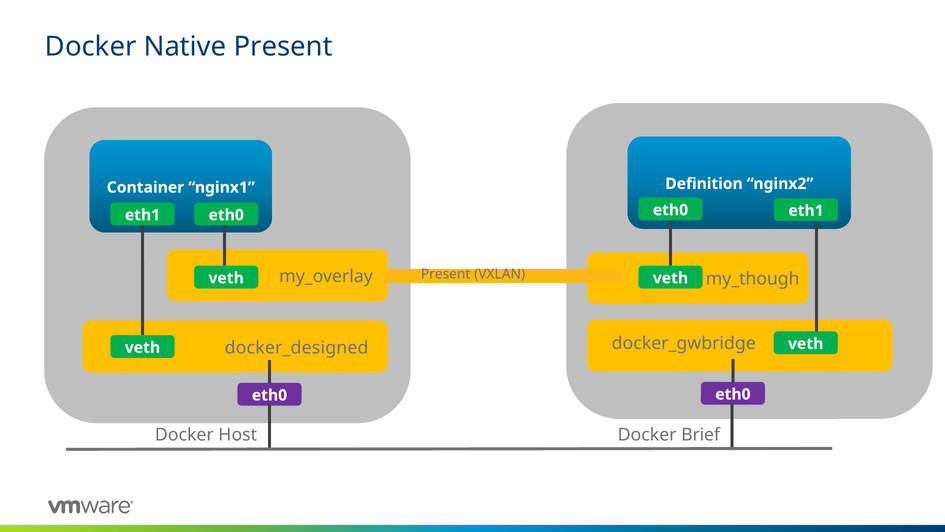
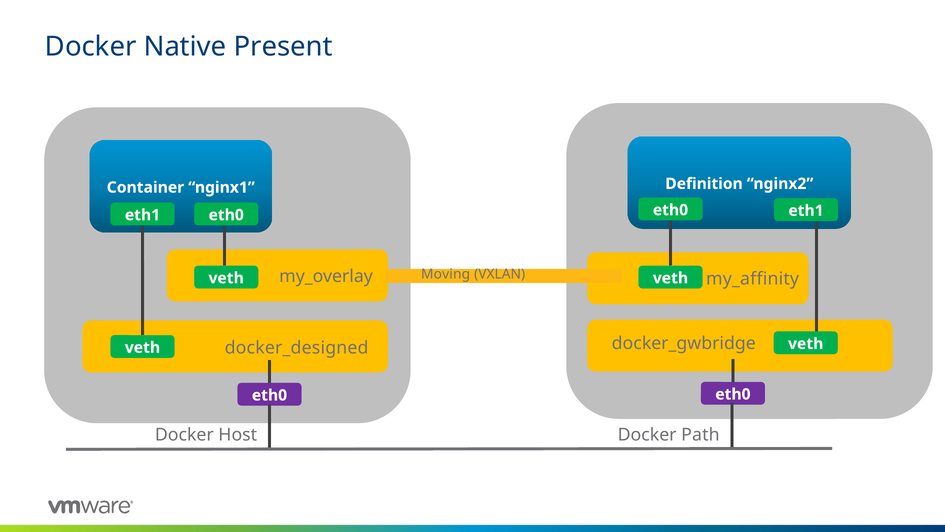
Present at (446, 274): Present -> Moving
my_though: my_though -> my_affinity
Brief: Brief -> Path
